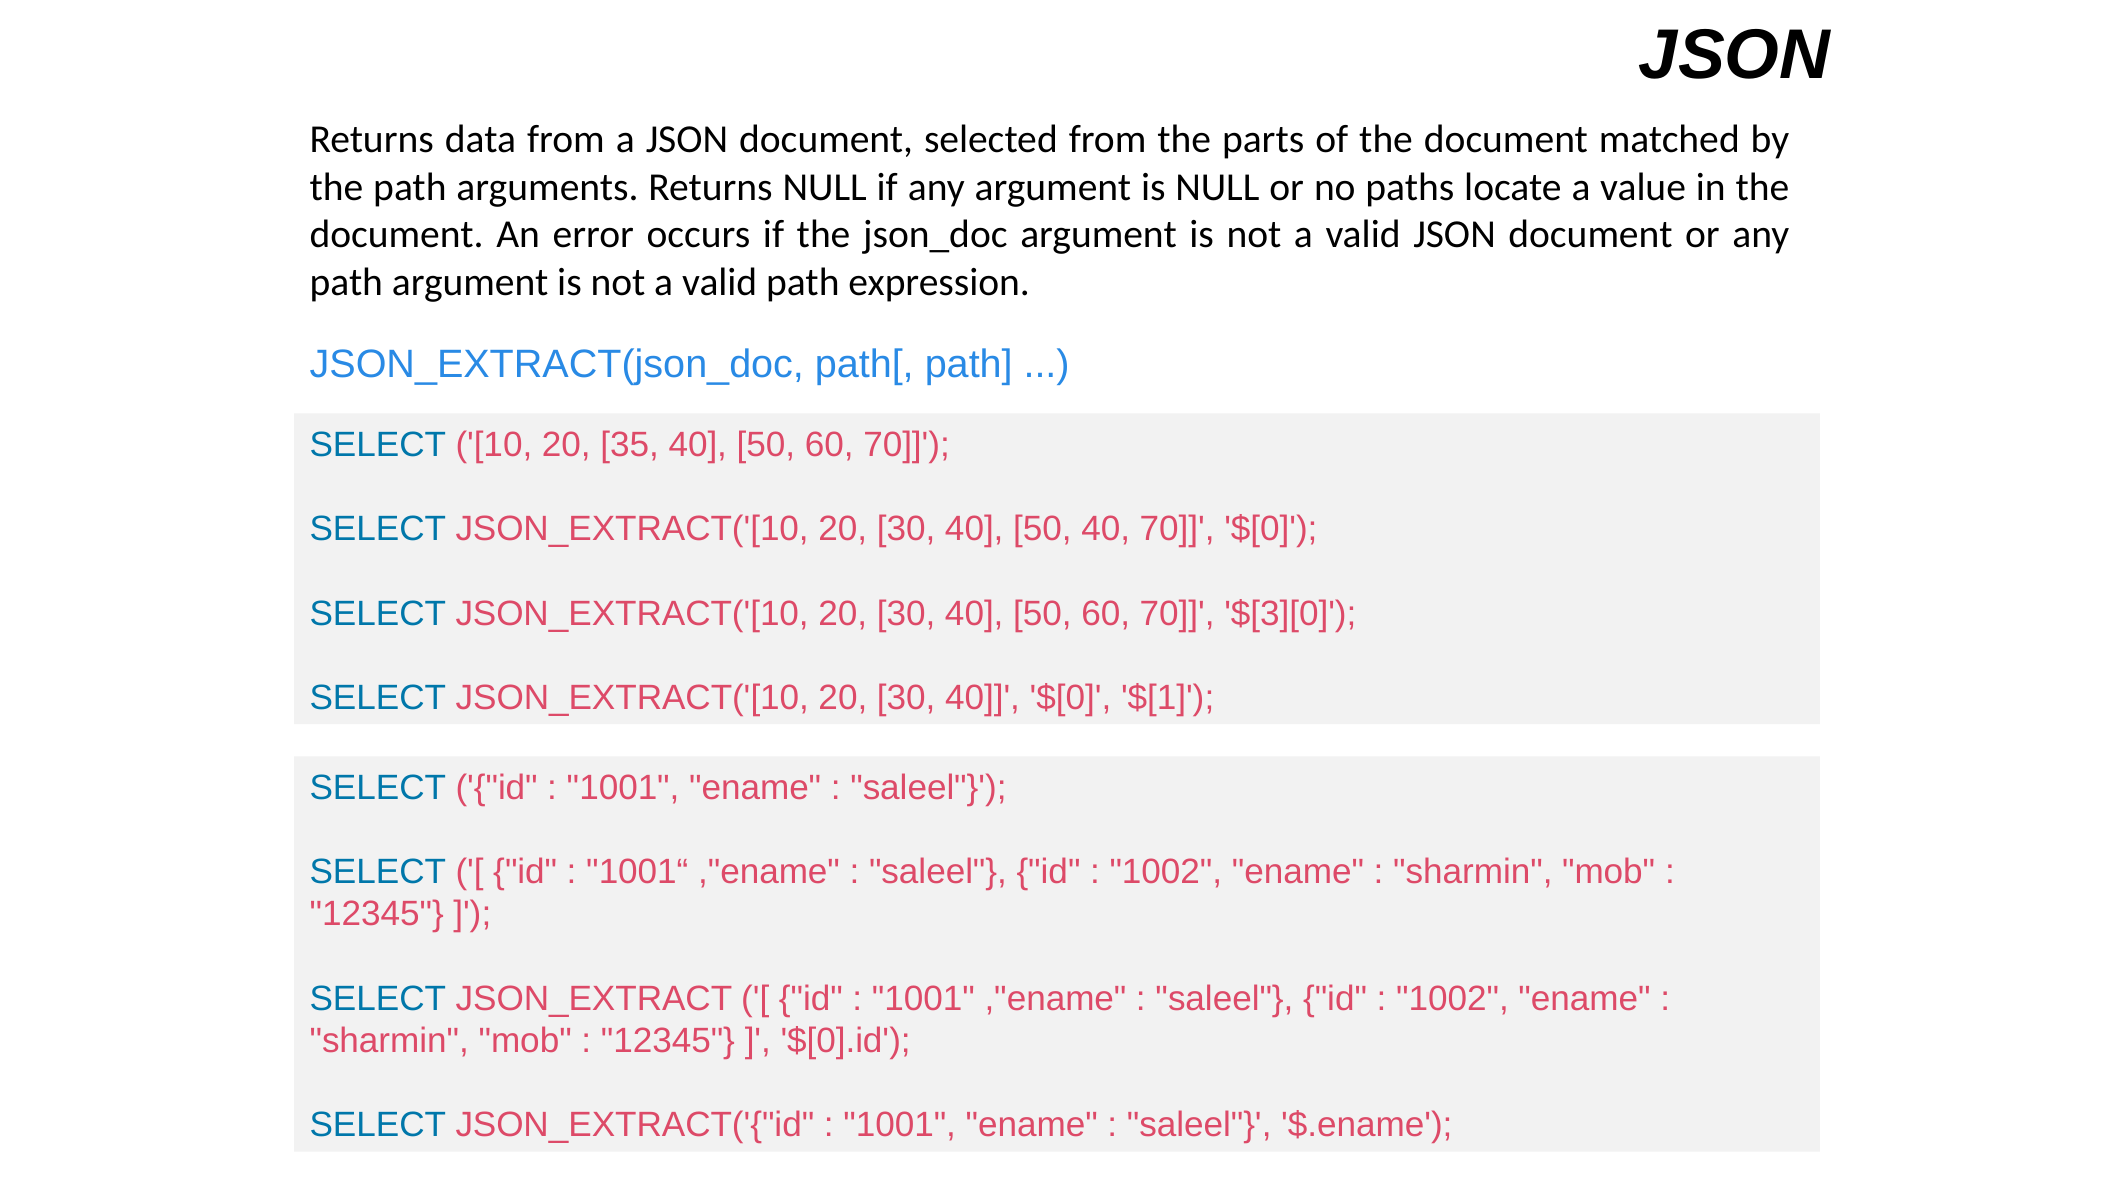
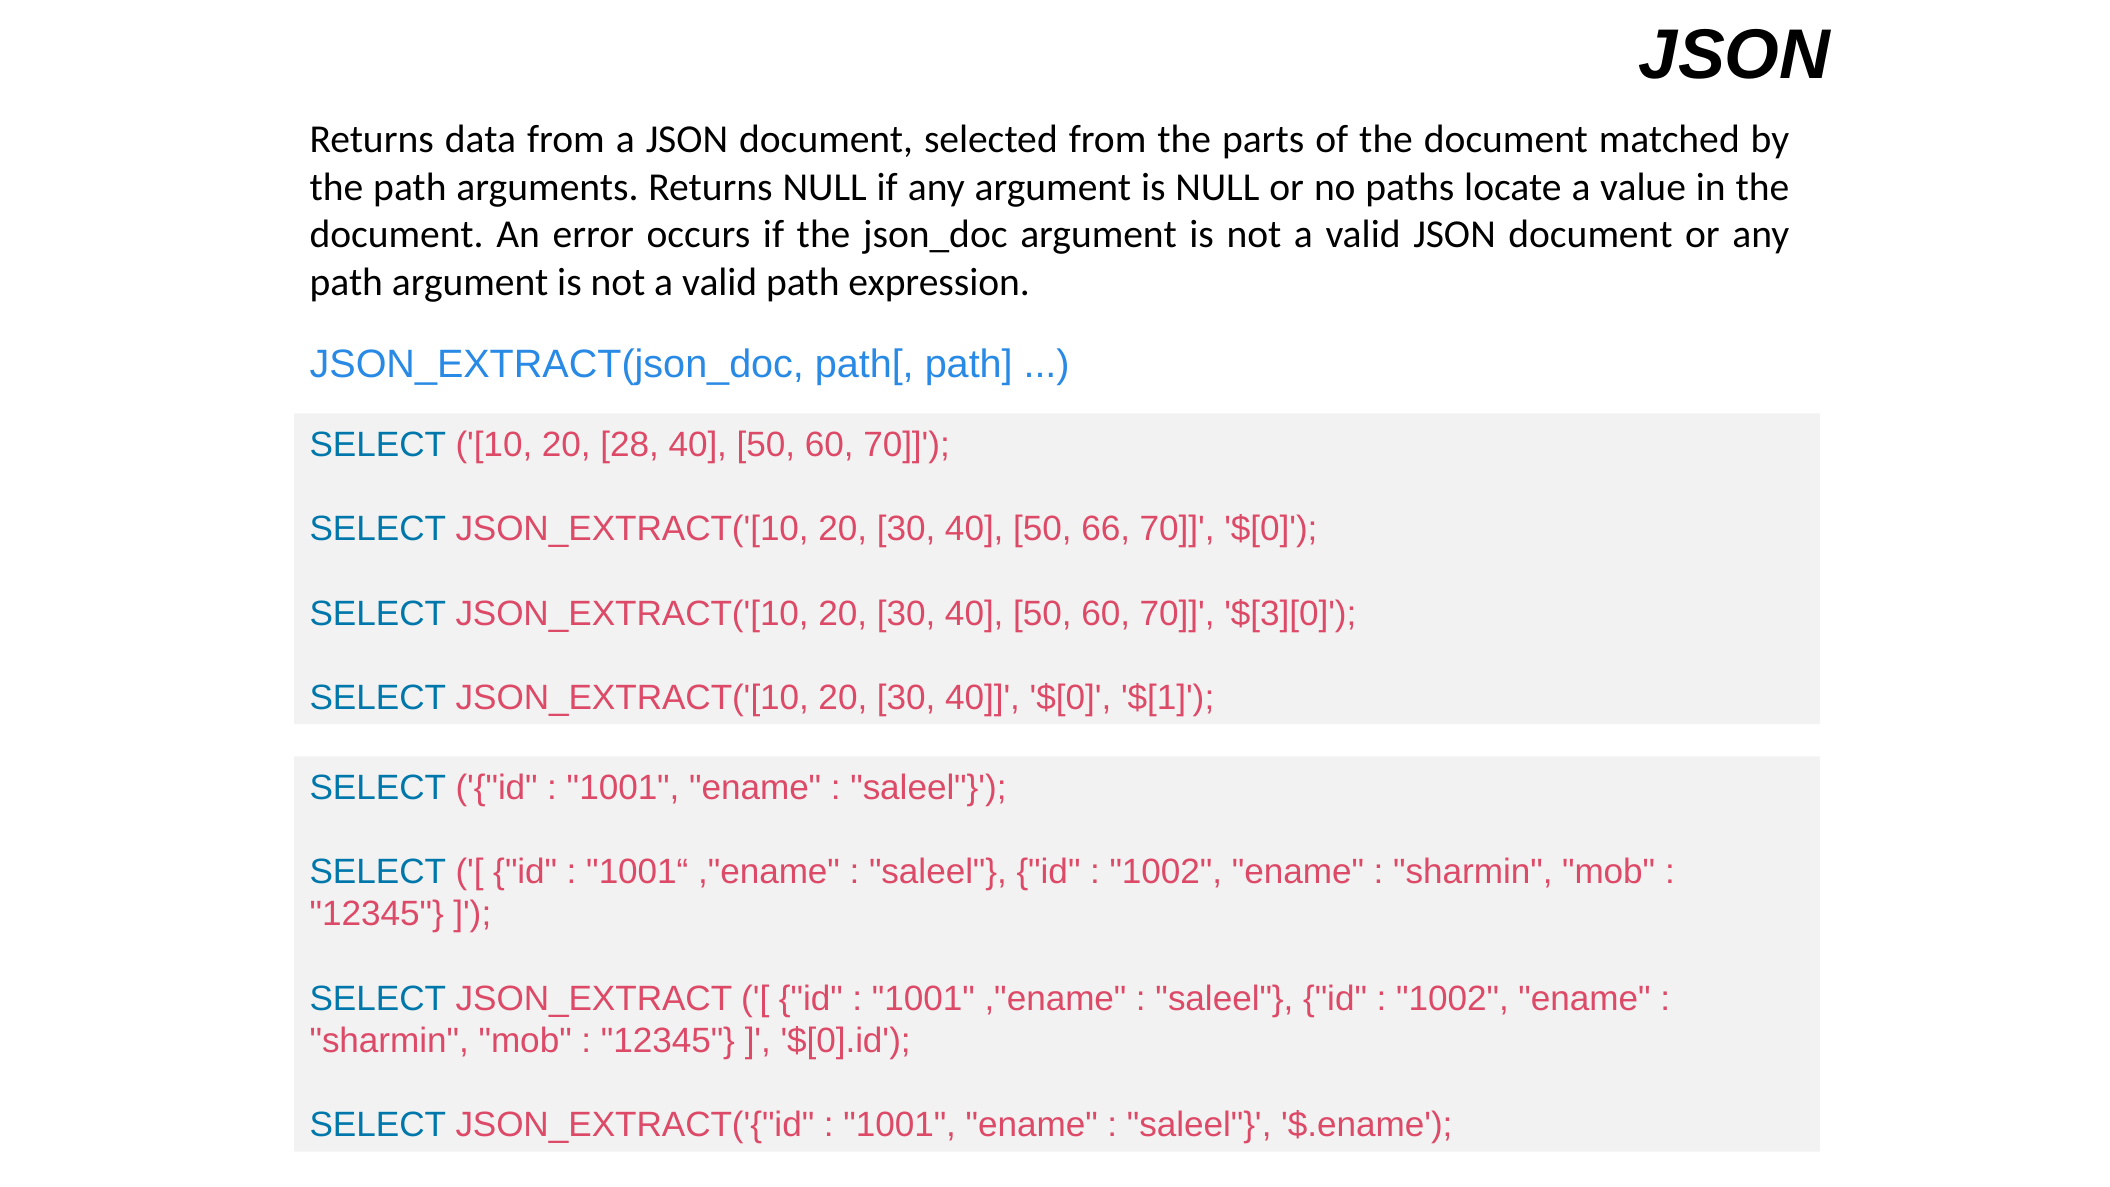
35: 35 -> 28
50 40: 40 -> 66
